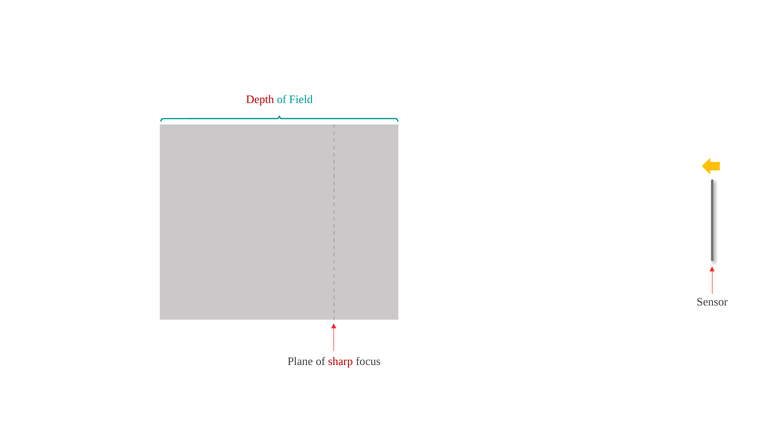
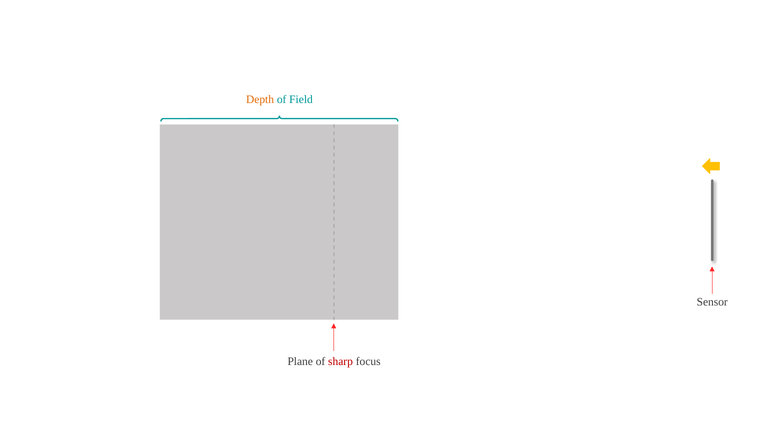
Depth colour: red -> orange
